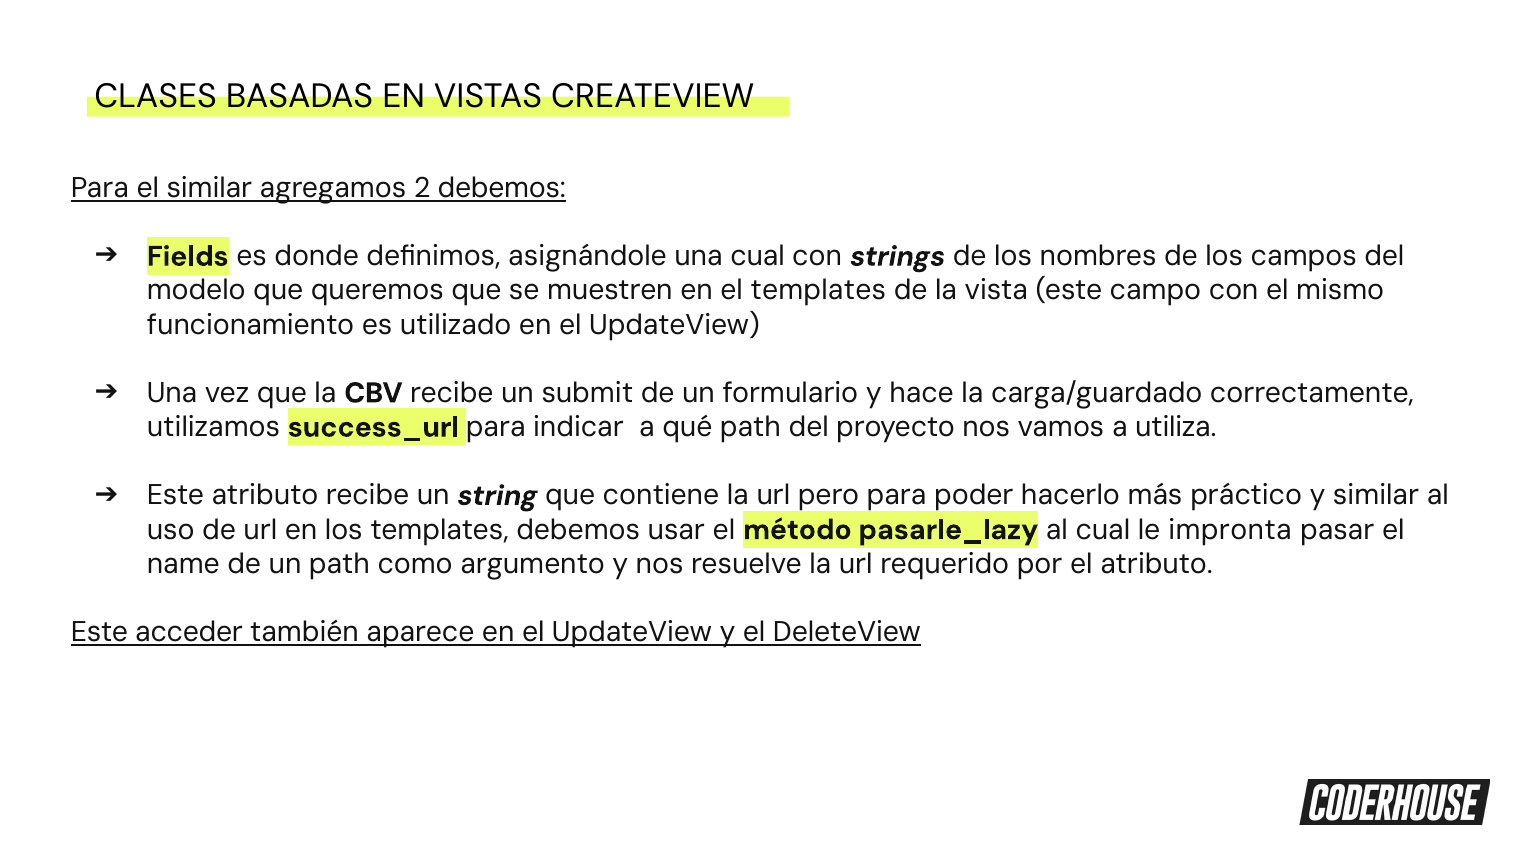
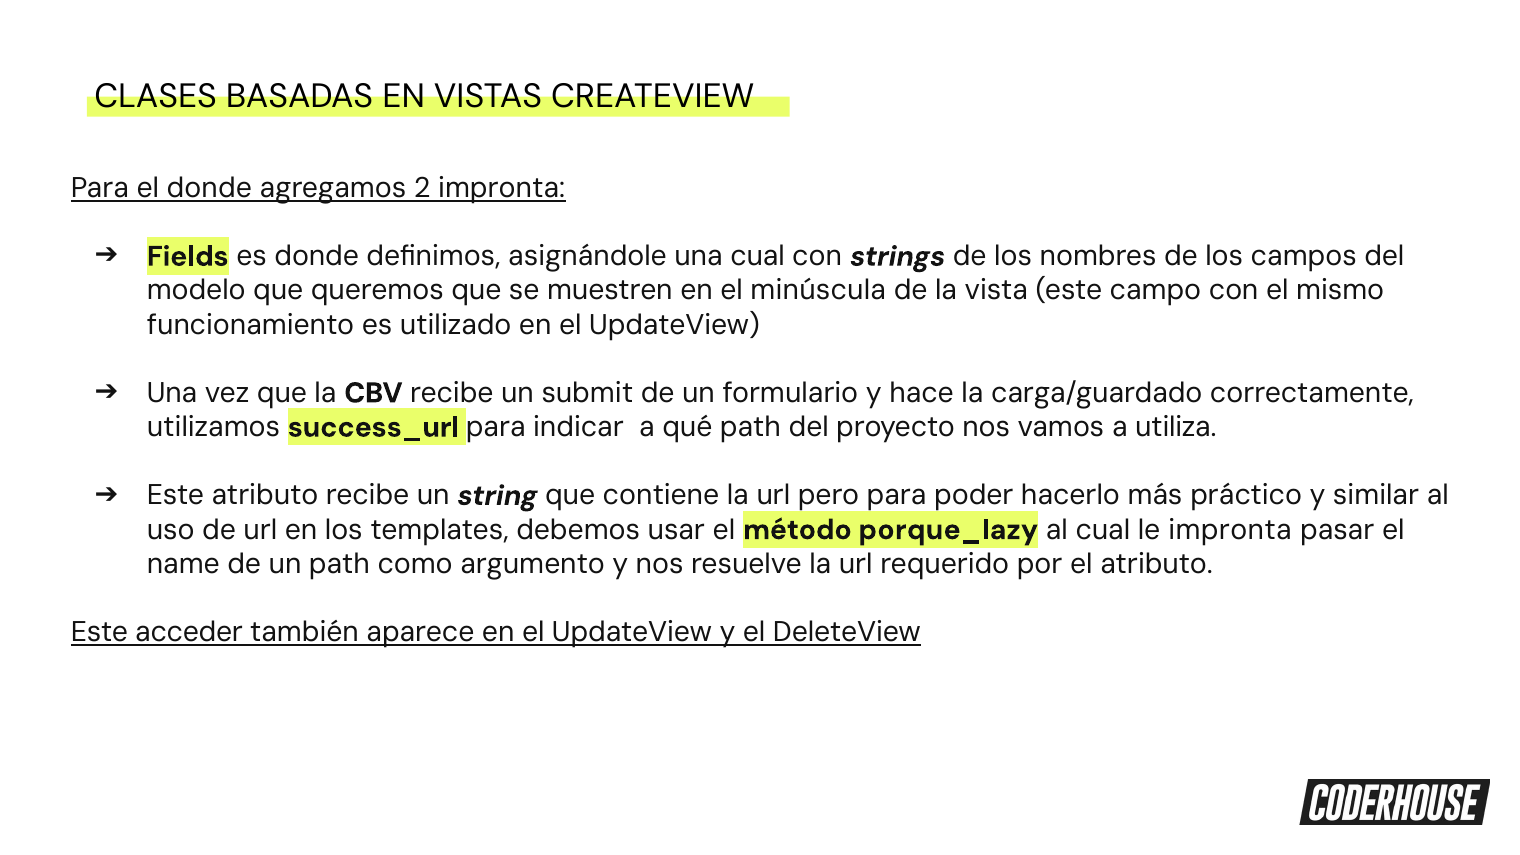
el similar: similar -> donde
2 debemos: debemos -> impronta
el templates: templates -> minúscula
pasarle_lazy: pasarle_lazy -> porque_lazy
